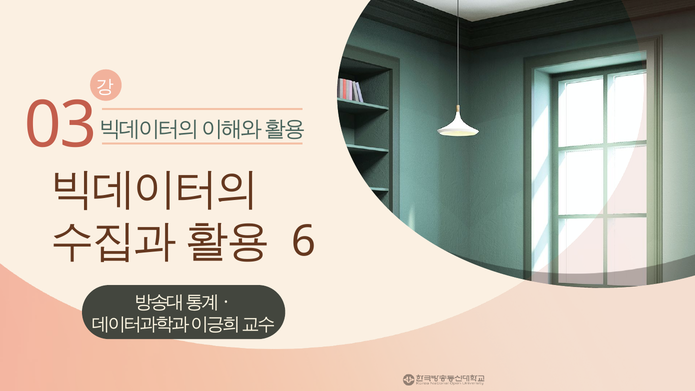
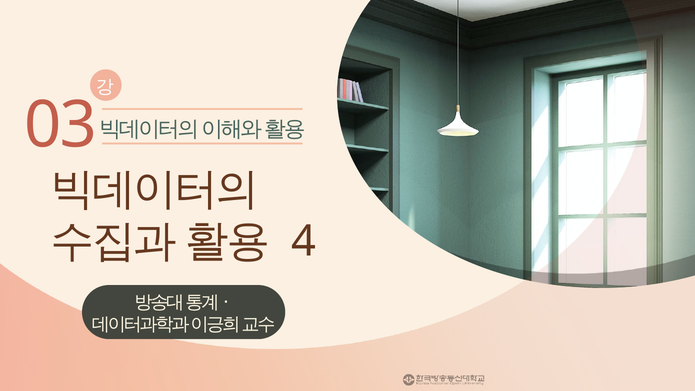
6: 6 -> 4
